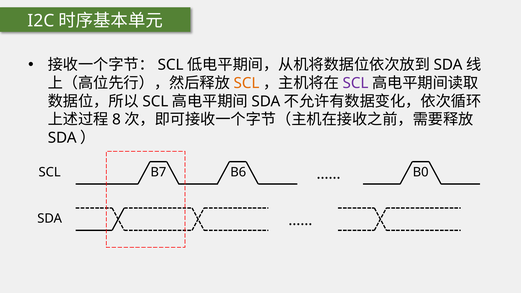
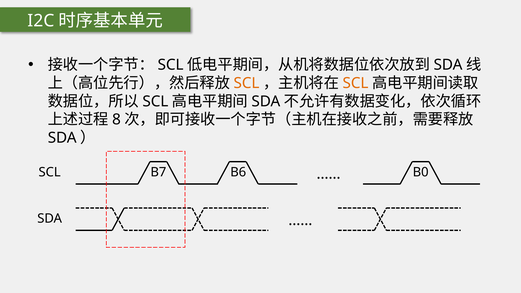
SCL at (355, 83) colour: purple -> orange
